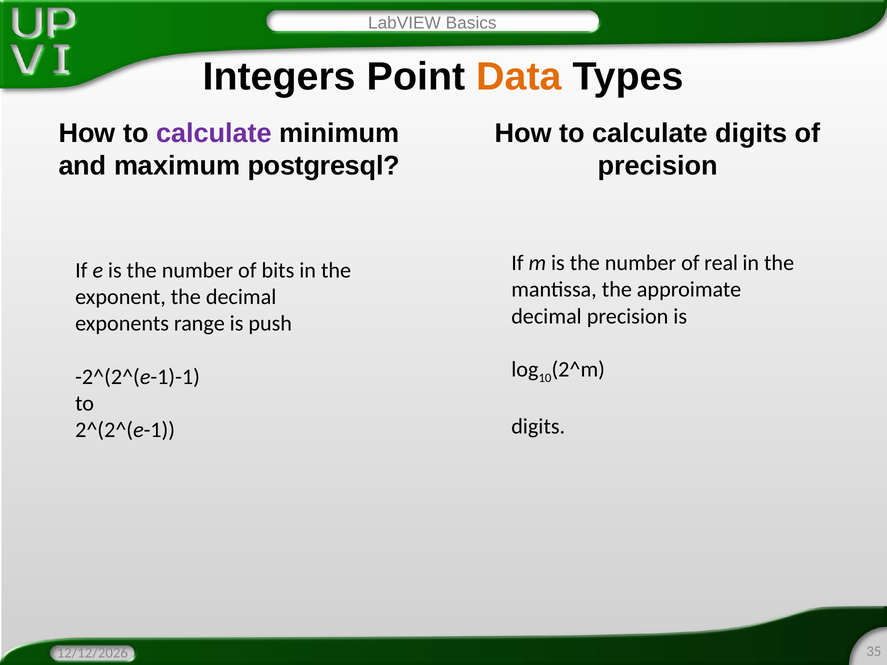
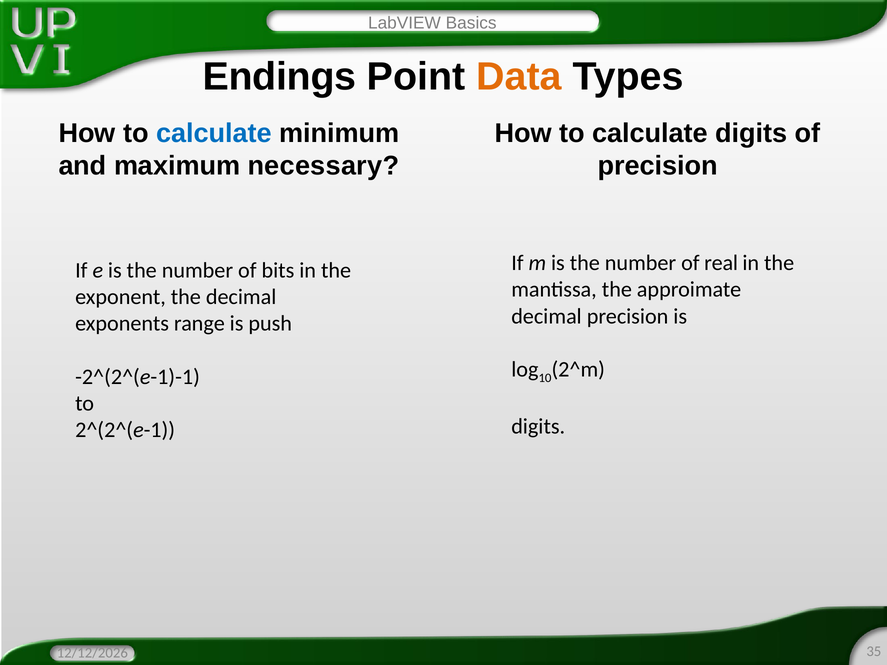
Integers: Integers -> Endings
calculate at (214, 133) colour: purple -> blue
postgresql: postgresql -> necessary
